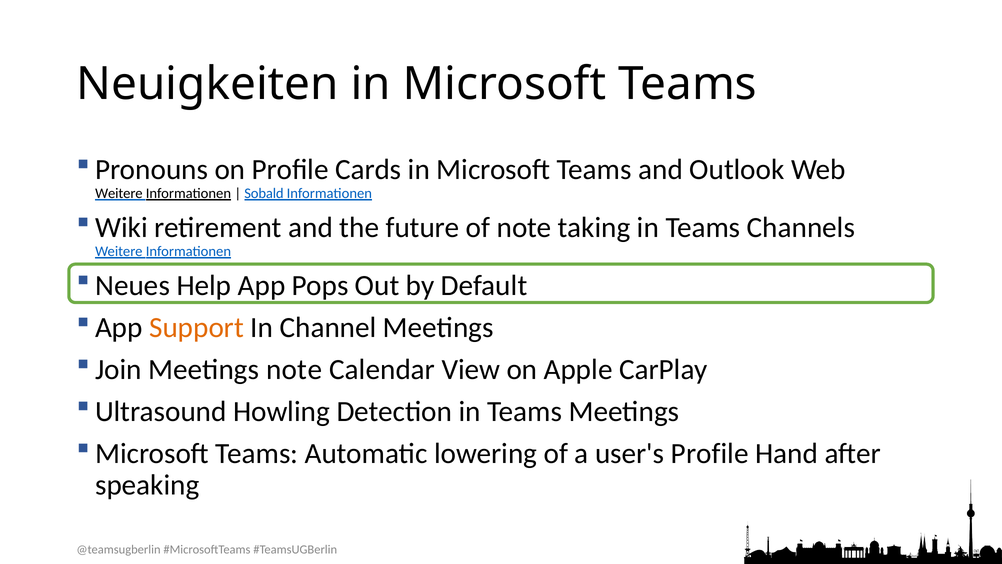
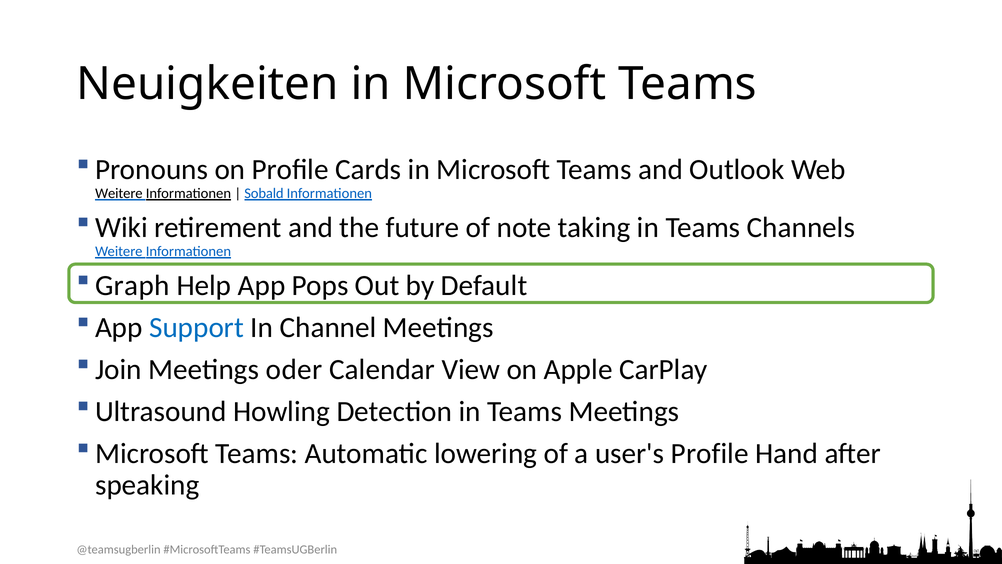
Neues: Neues -> Graph
Support colour: orange -> blue
Meetings note: note -> oder
